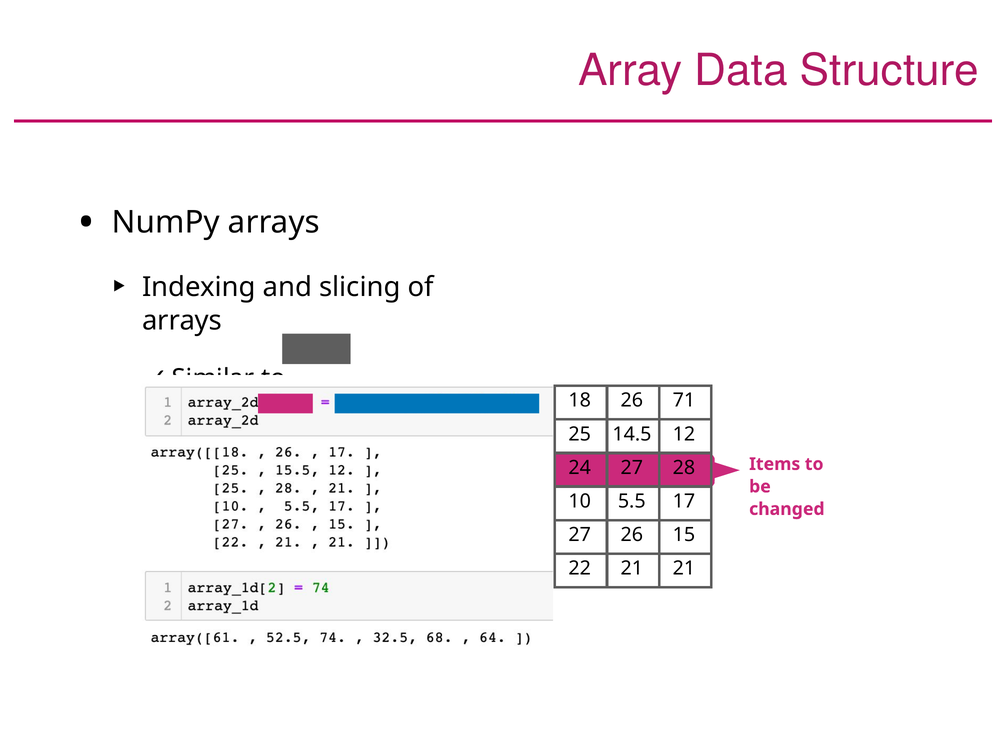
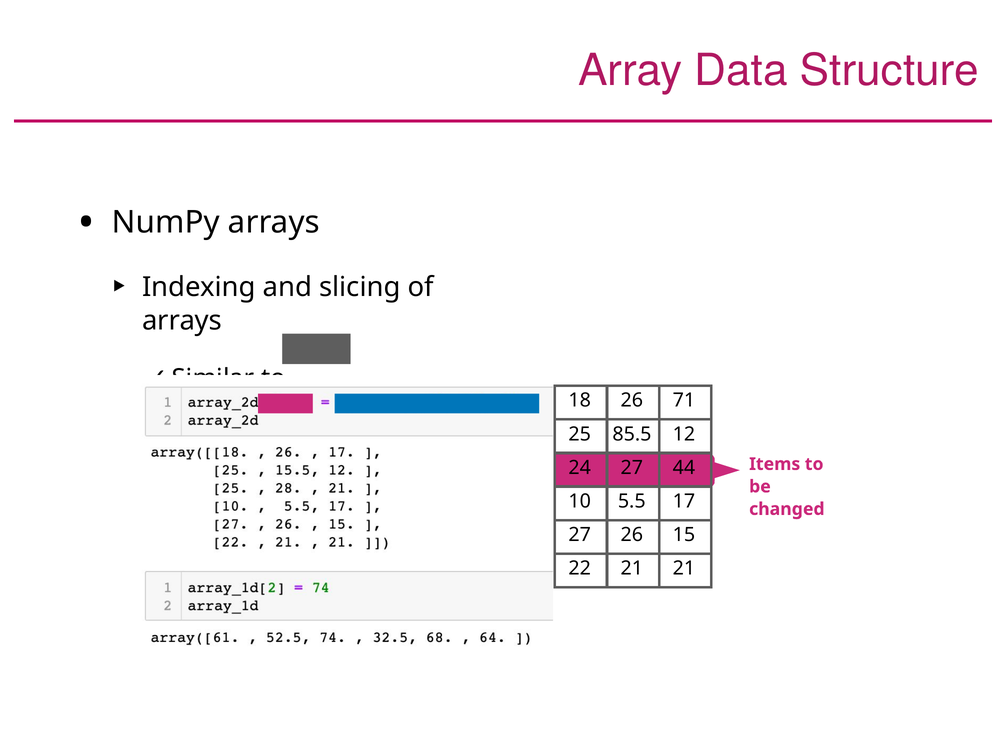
14.5: 14.5 -> 85.5
28: 28 -> 44
